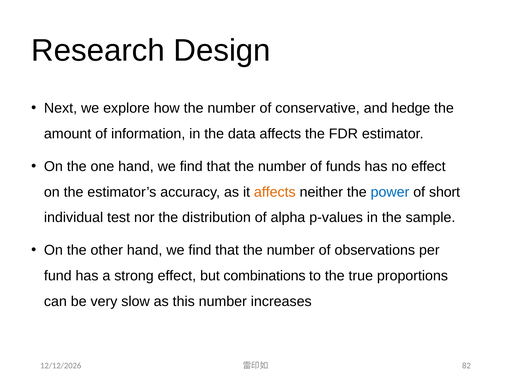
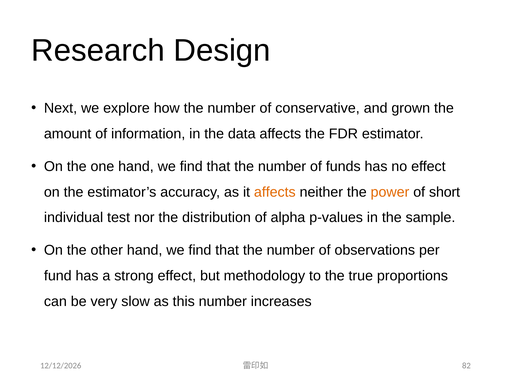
hedge: hedge -> grown
power colour: blue -> orange
combinations: combinations -> methodology
